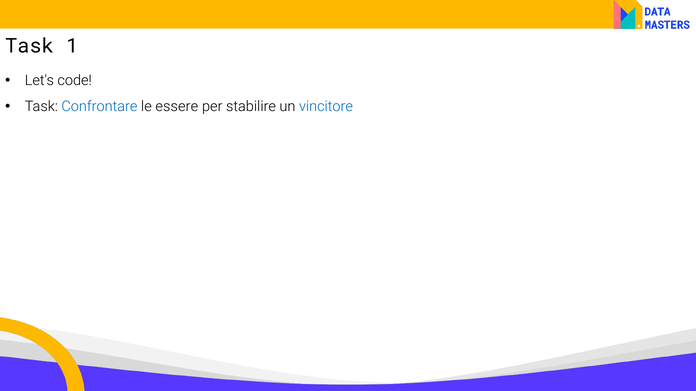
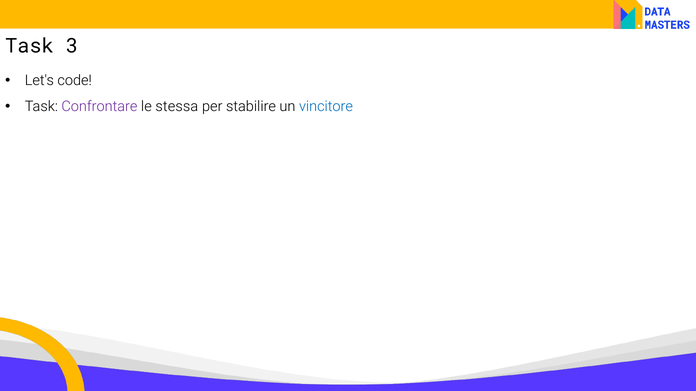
1: 1 -> 3
Confrontare colour: blue -> purple
essere: essere -> stessa
